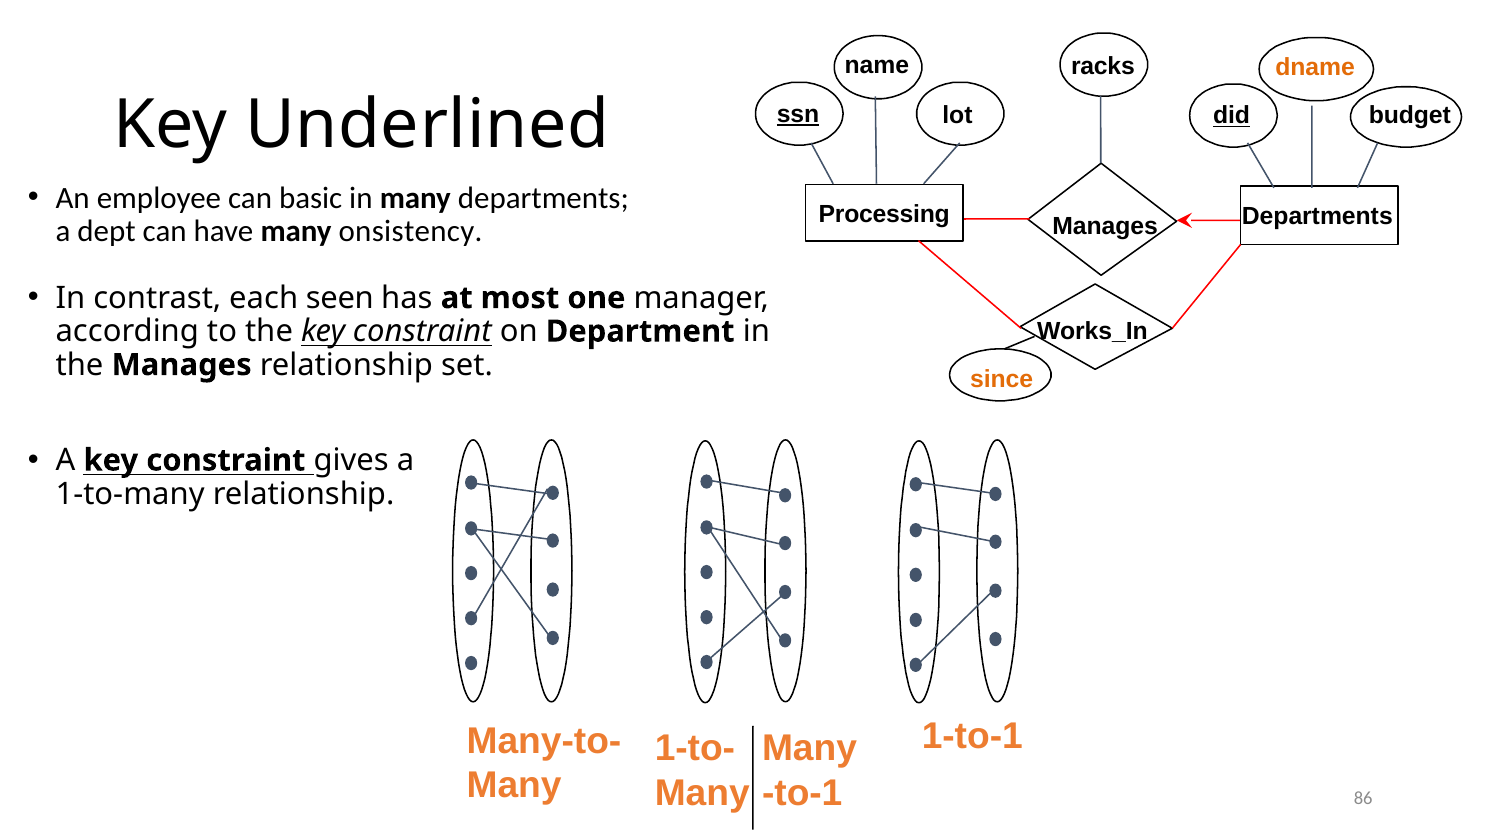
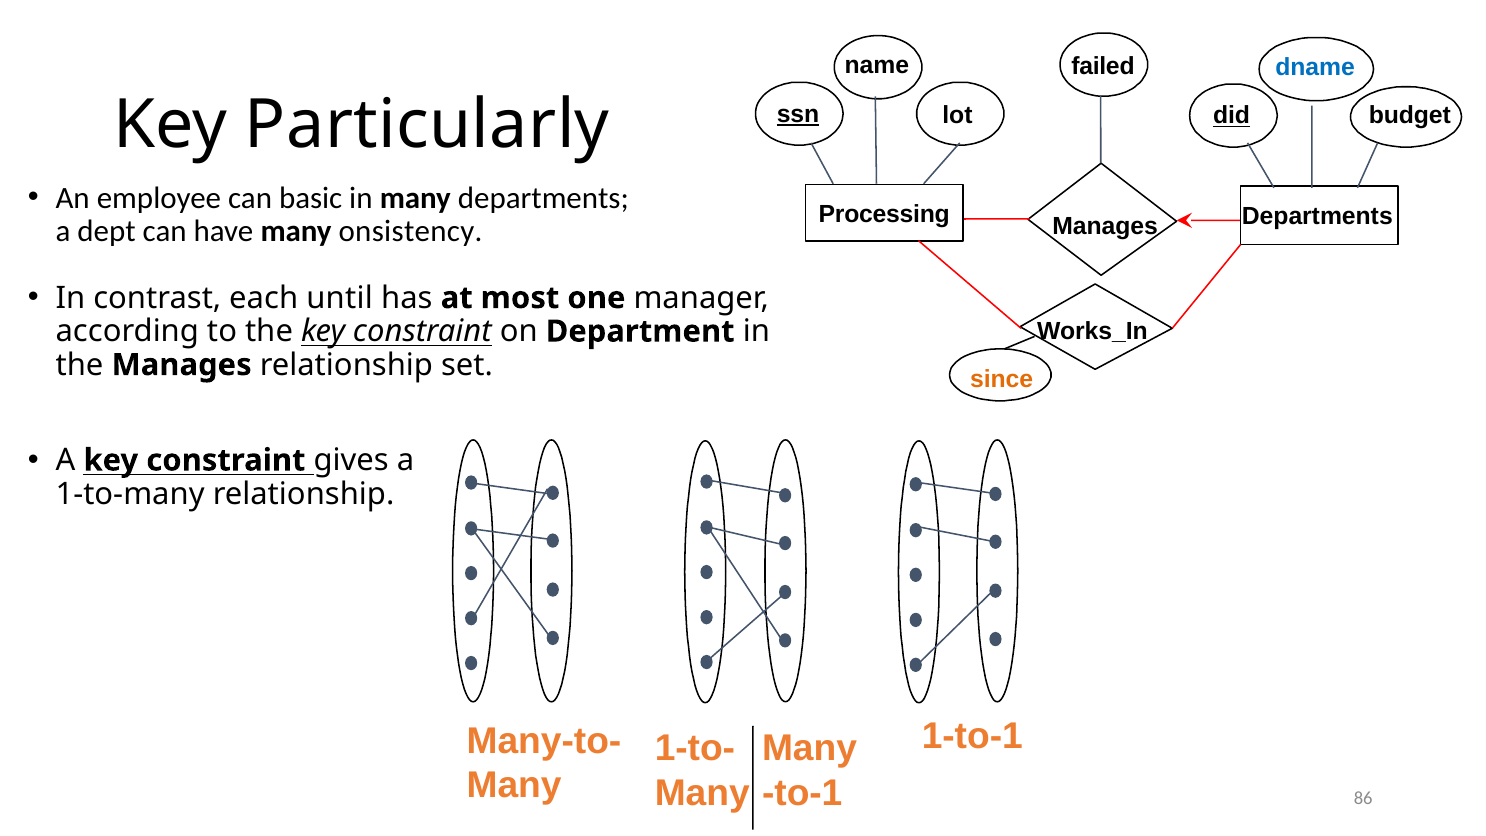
racks: racks -> failed
dname colour: orange -> blue
Underlined: Underlined -> Particularly
seen: seen -> until
